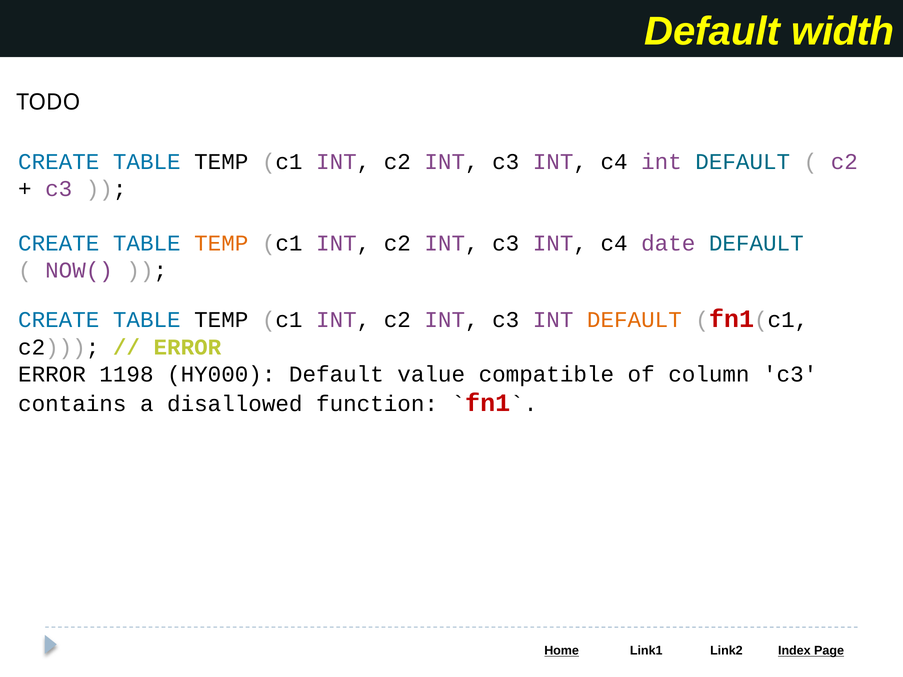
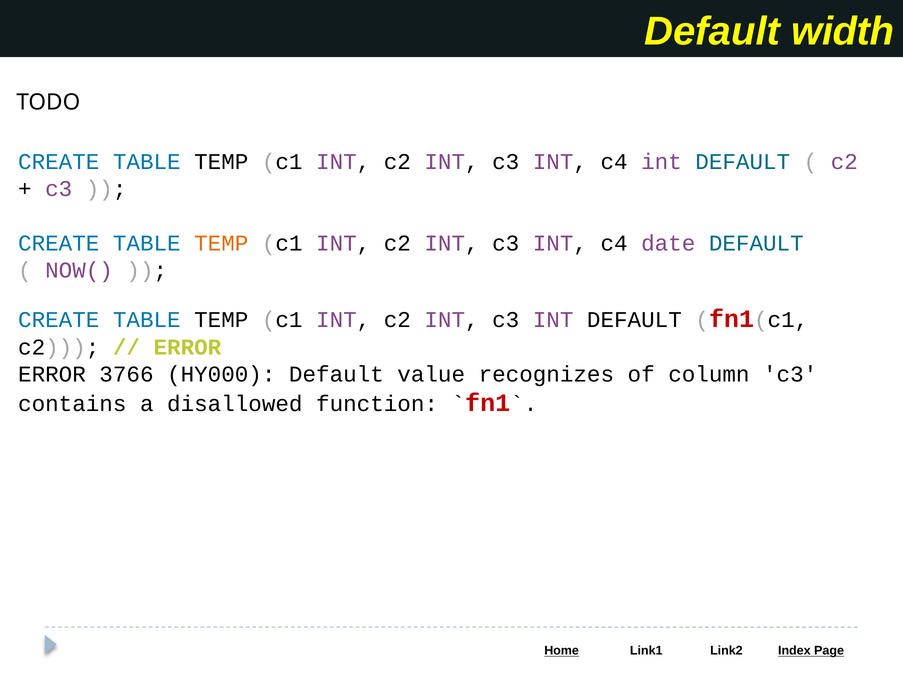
DEFAULT at (634, 320) colour: orange -> black
1198: 1198 -> 3766
compatible: compatible -> recognizes
